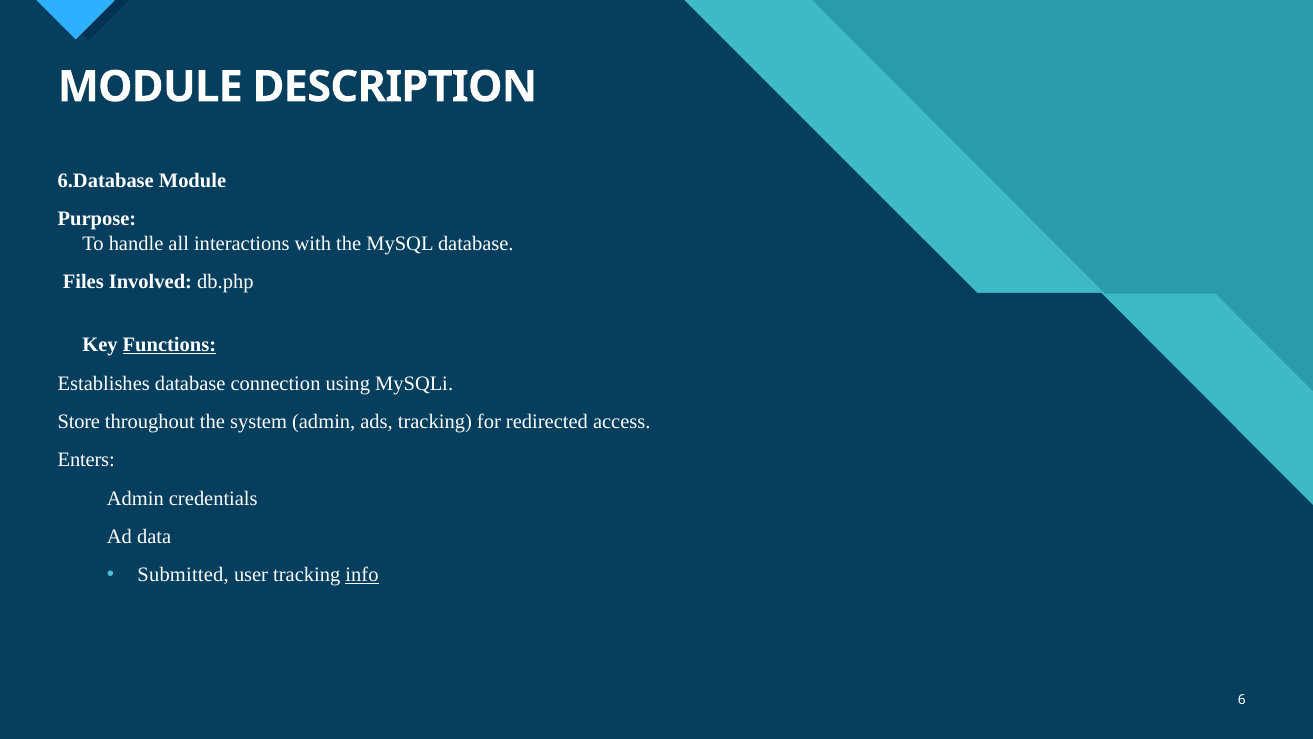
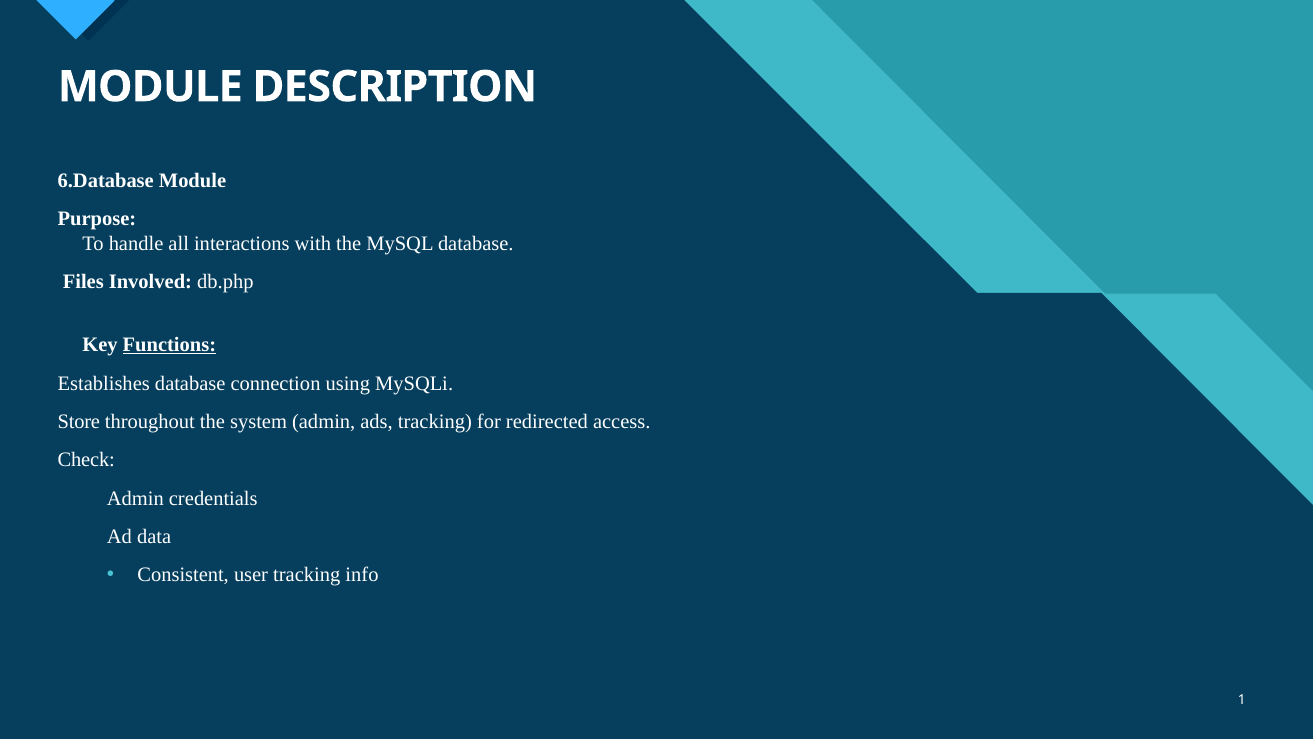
Enters: Enters -> Check
Submitted: Submitted -> Consistent
info underline: present -> none
6: 6 -> 1
